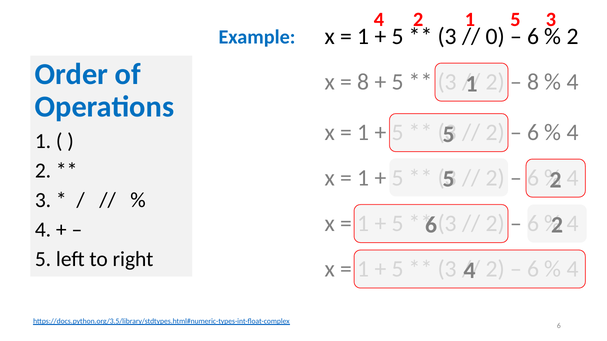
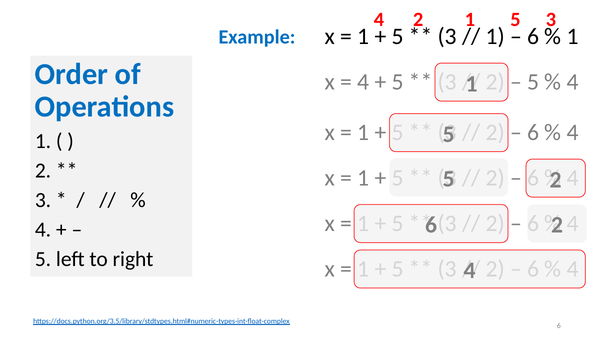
0 at (495, 36): 0 -> 1
2 at (573, 36): 2 -> 1
8 at (363, 82): 8 -> 4
8 at (533, 82): 8 -> 5
